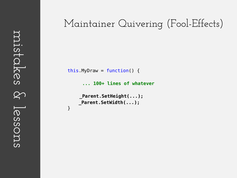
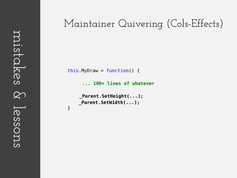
Fool-Effects: Fool-Effects -> Cols-Effects
